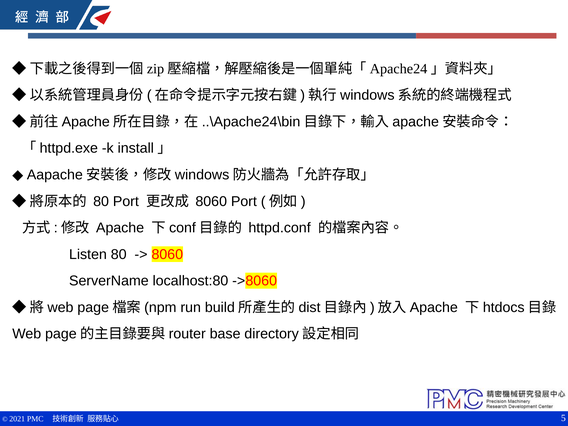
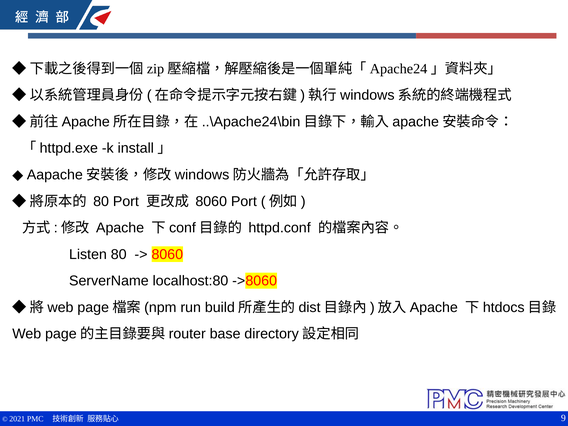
5: 5 -> 9
